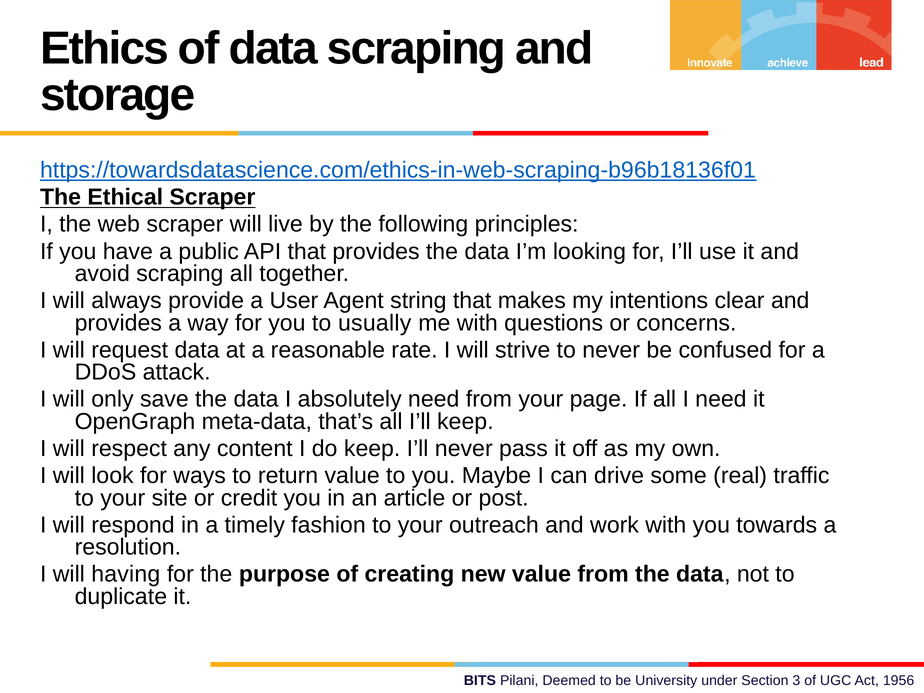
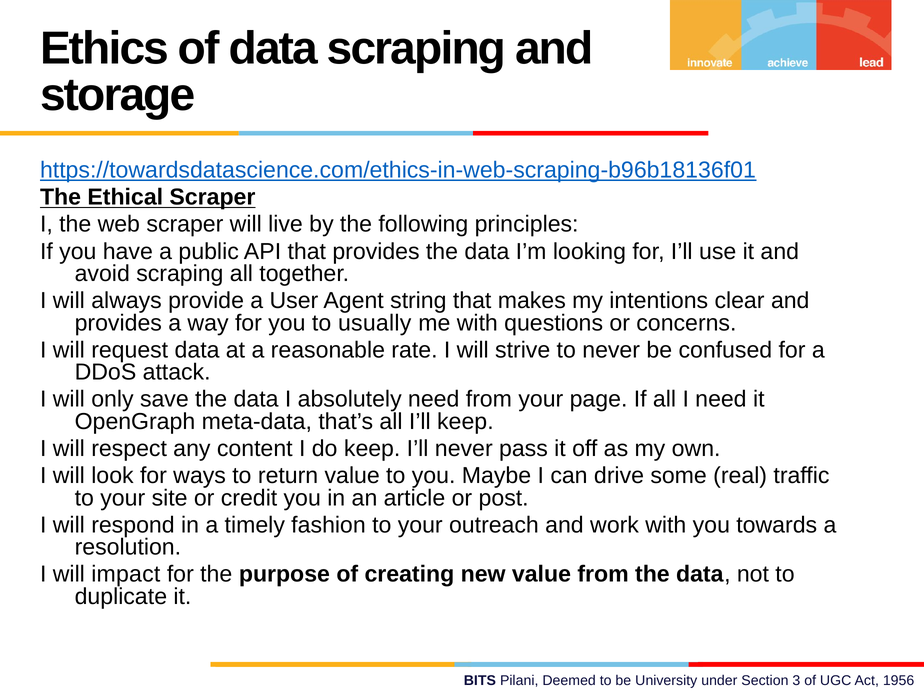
having: having -> impact
